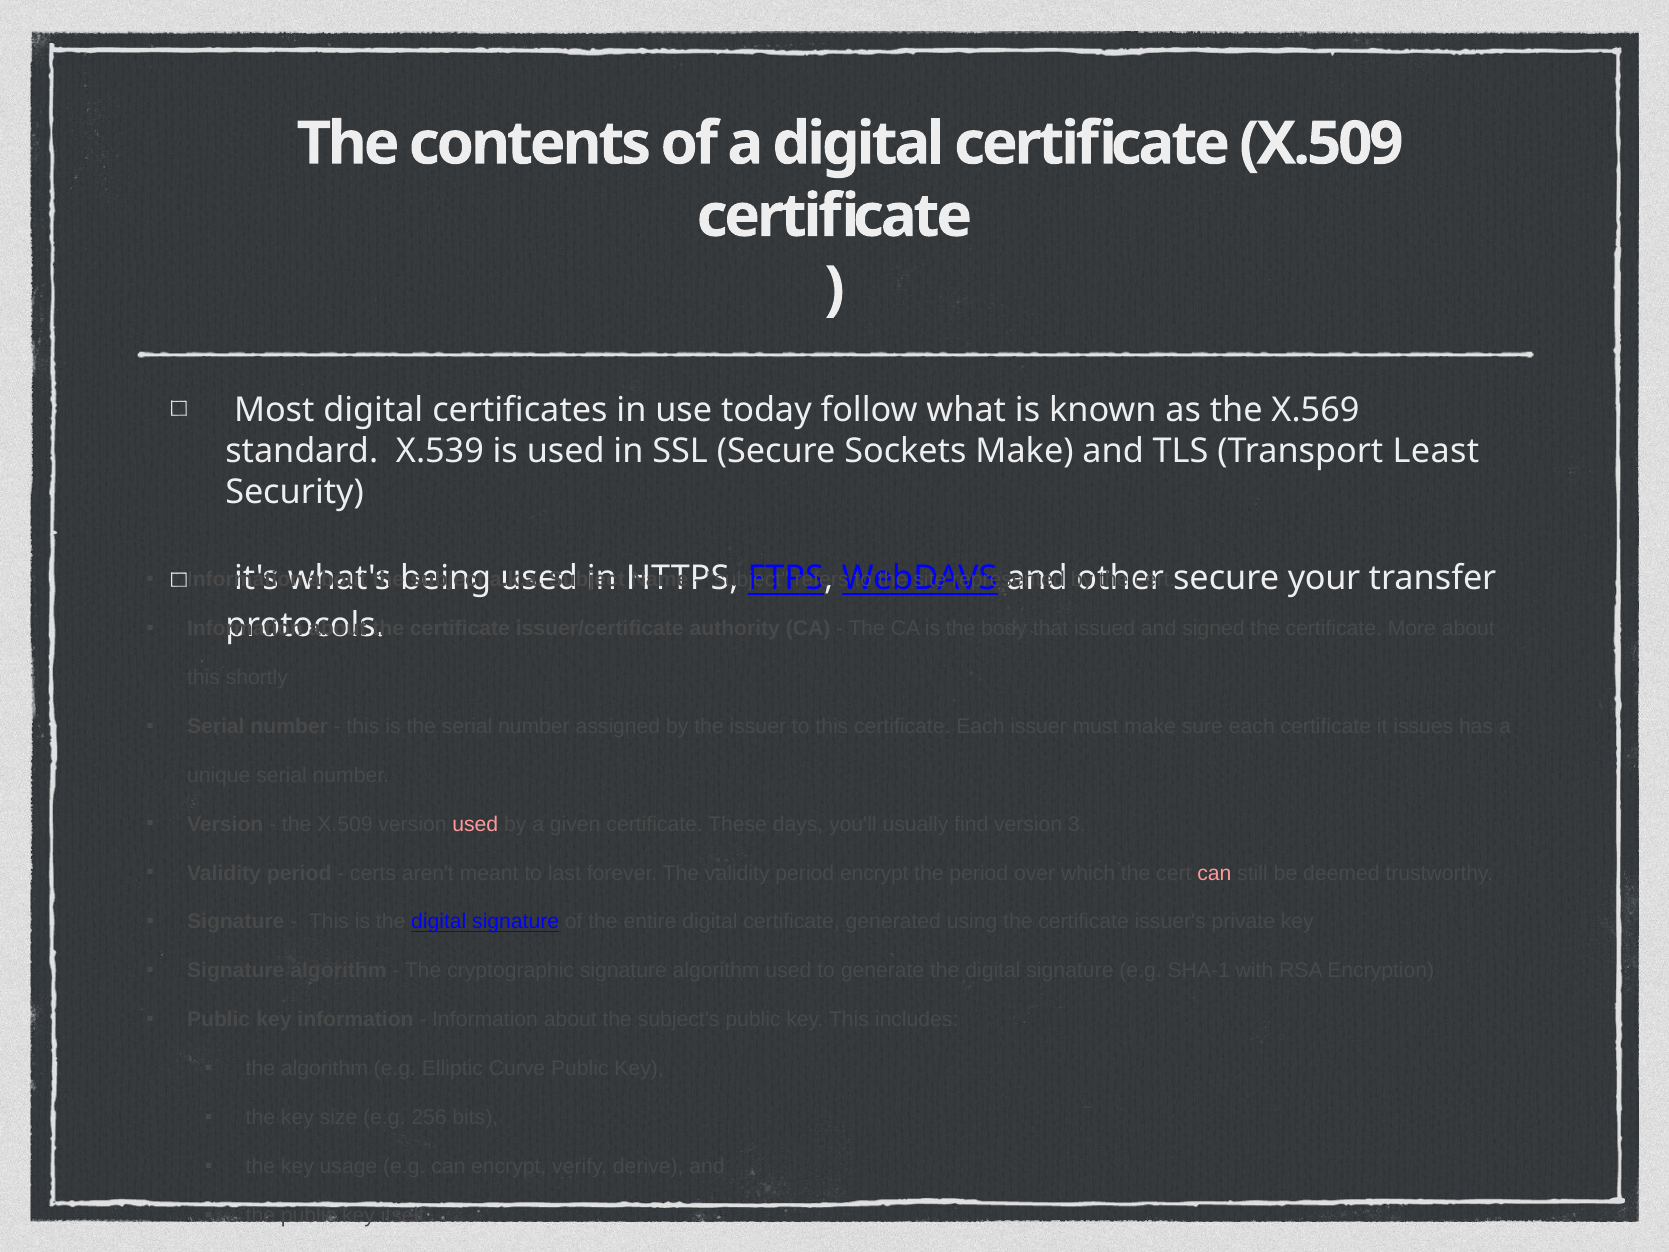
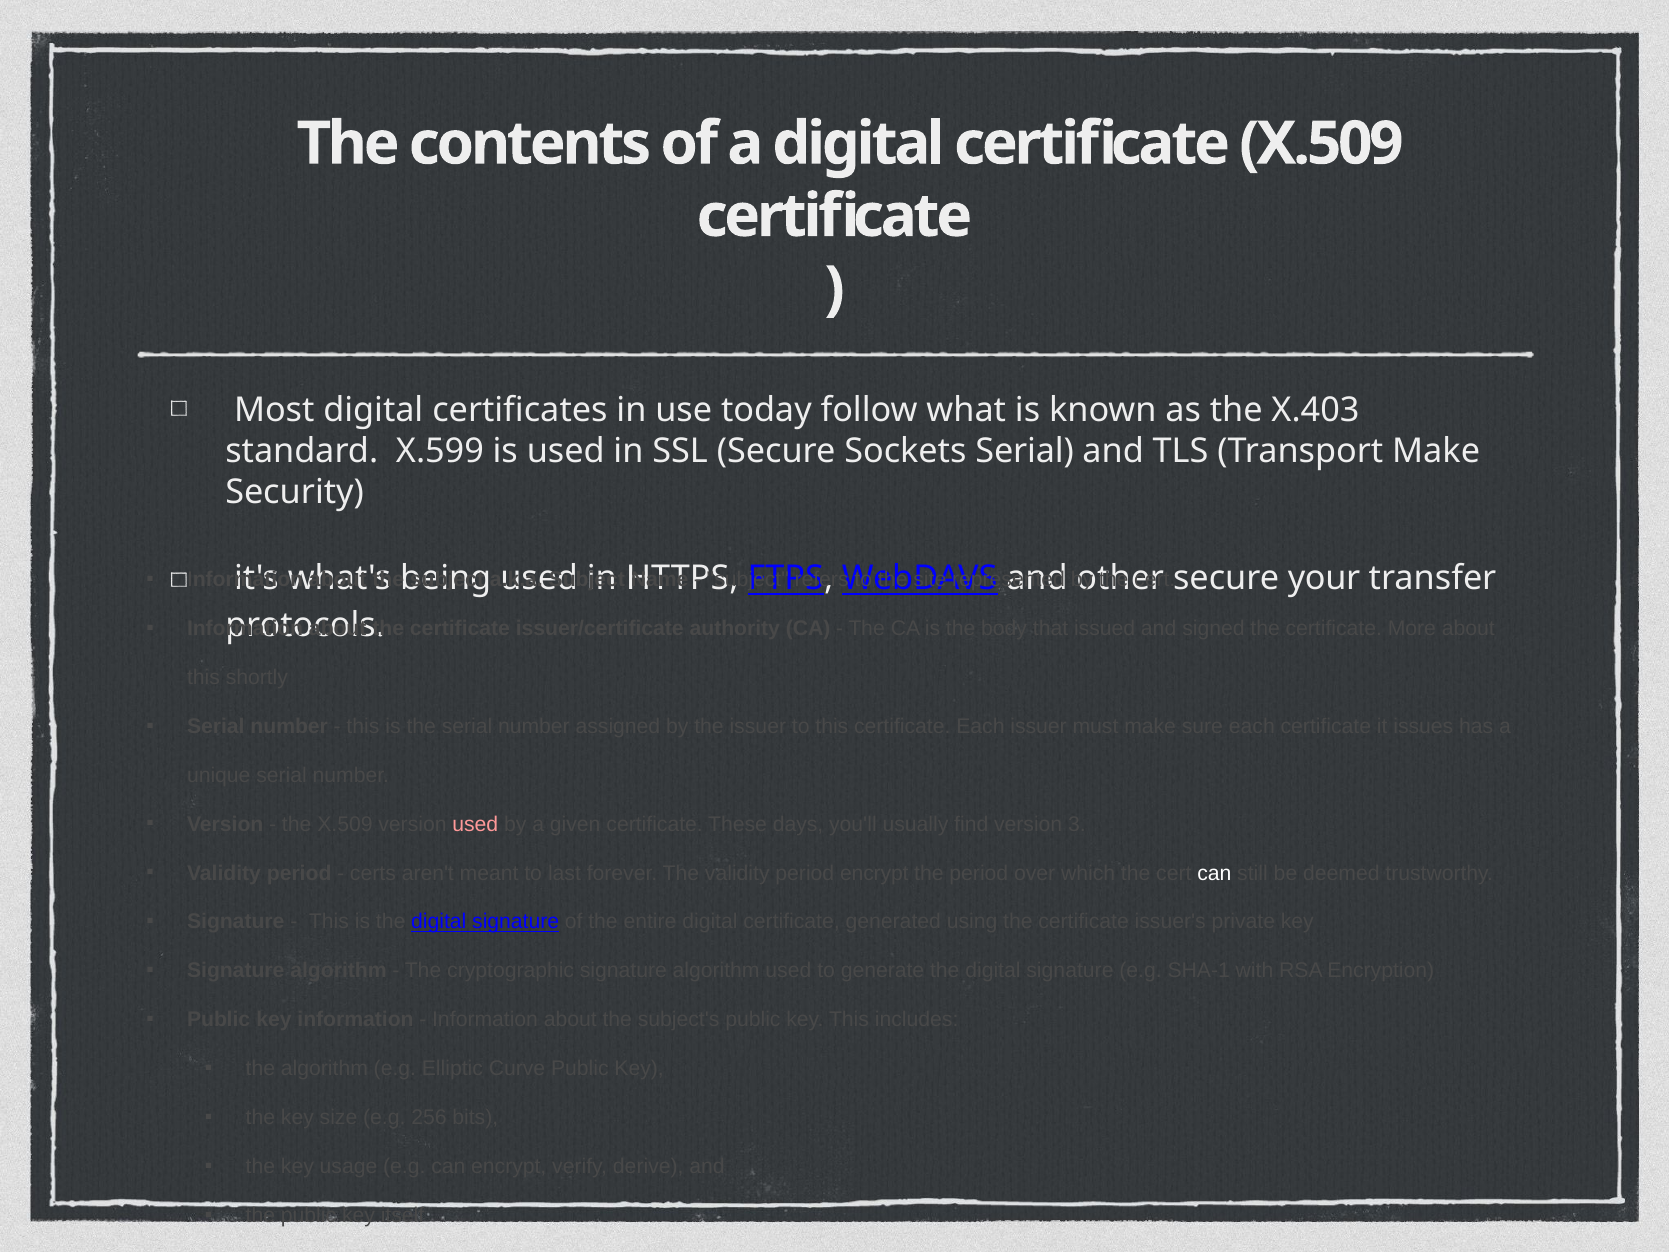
X.569: X.569 -> X.403
X.539: X.539 -> X.599
Sockets Make: Make -> Serial
Transport Least: Least -> Make
can at (1214, 873) colour: pink -> white
